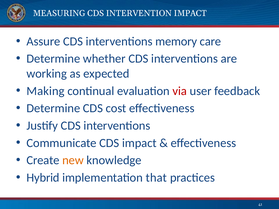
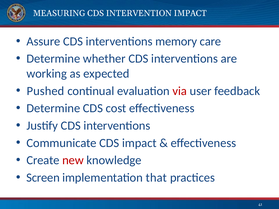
Making: Making -> Pushed
new colour: orange -> red
Hybrid: Hybrid -> Screen
